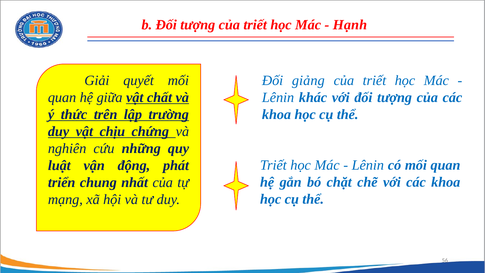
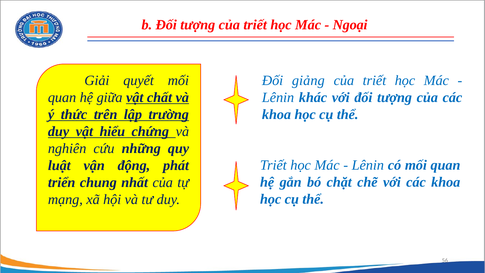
Hạnh: Hạnh -> Ngoại
chịu: chịu -> hiểu
